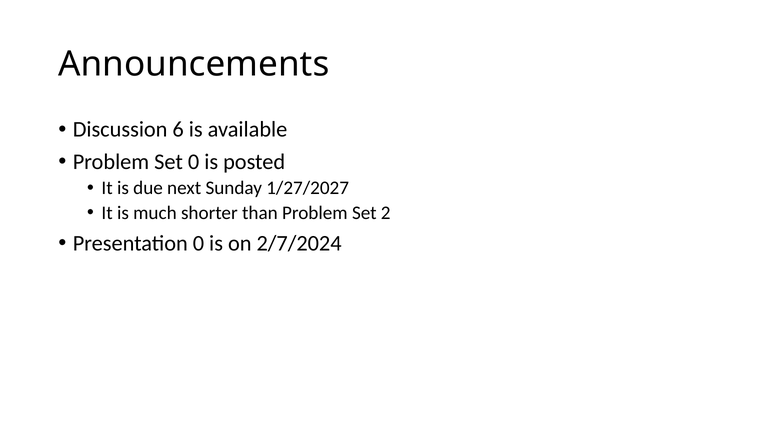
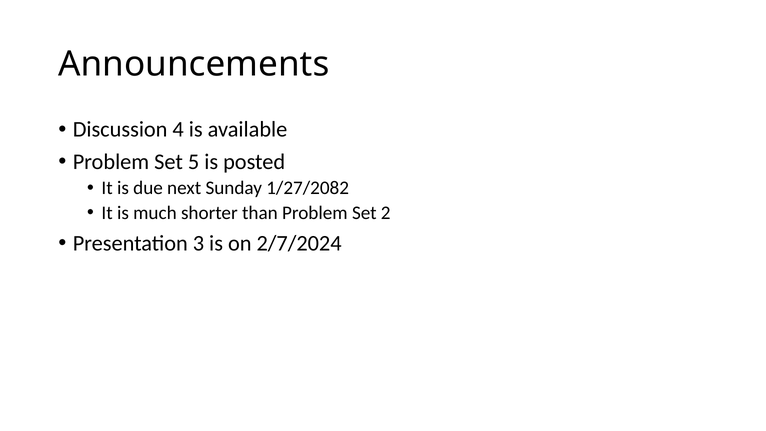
6: 6 -> 4
Set 0: 0 -> 5
1/27/2027: 1/27/2027 -> 1/27/2082
Presentation 0: 0 -> 3
